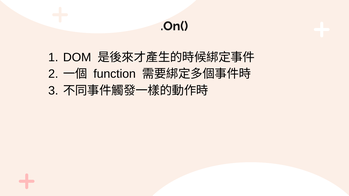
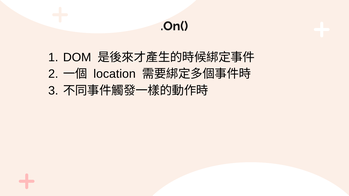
function: function -> location
